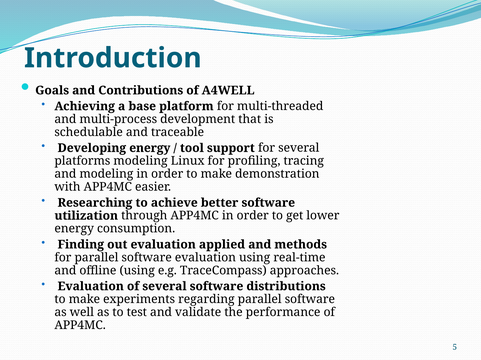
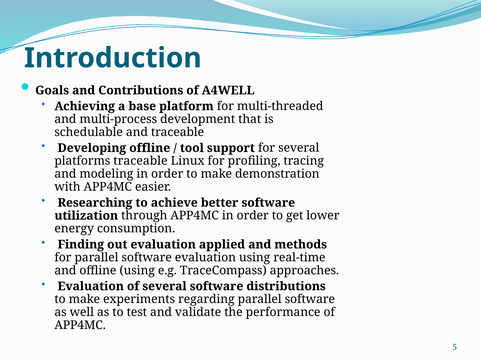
Developing energy: energy -> offline
platforms modeling: modeling -> traceable
